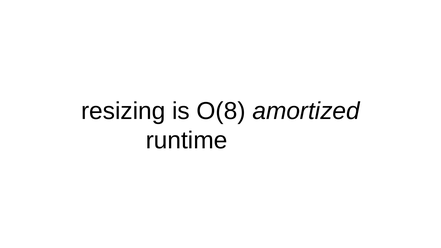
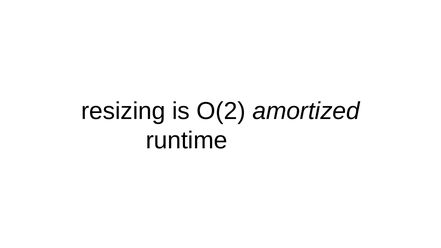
O(8: O(8 -> O(2
